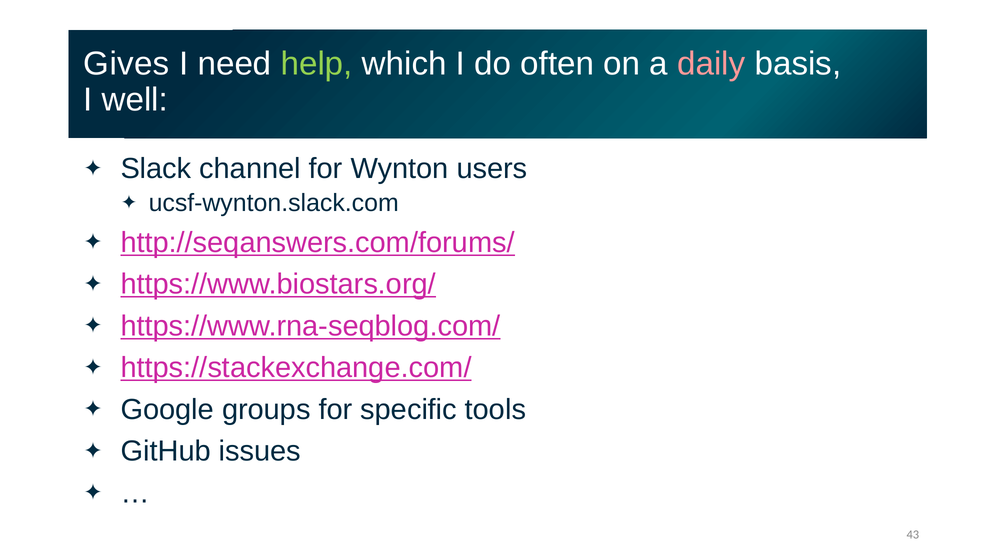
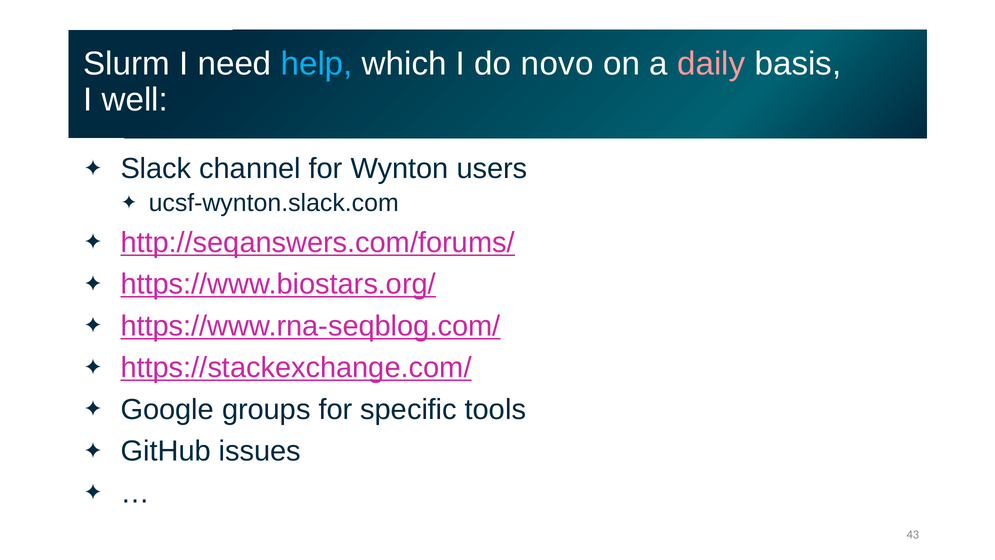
Gives: Gives -> Slurm
help colour: light green -> light blue
often: often -> novo
